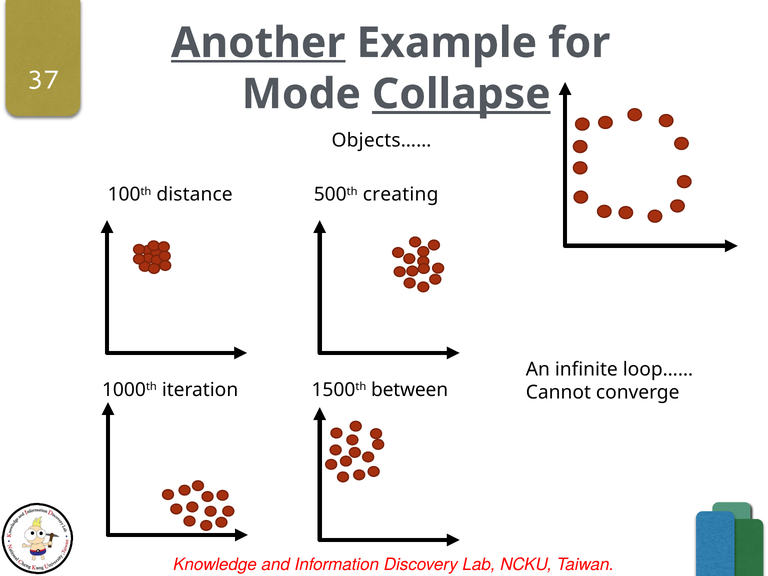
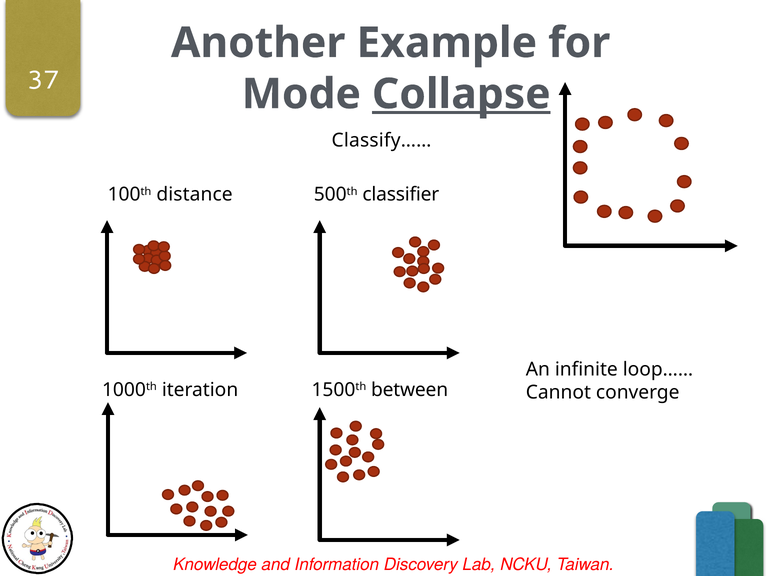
Another underline: present -> none
Objects……: Objects…… -> Classify……
creating: creating -> classifier
